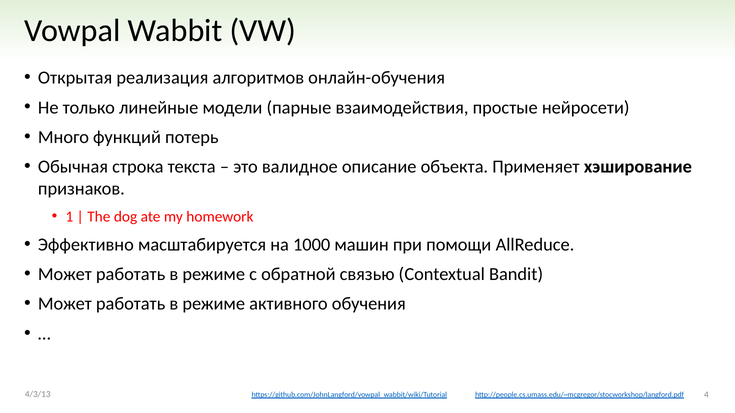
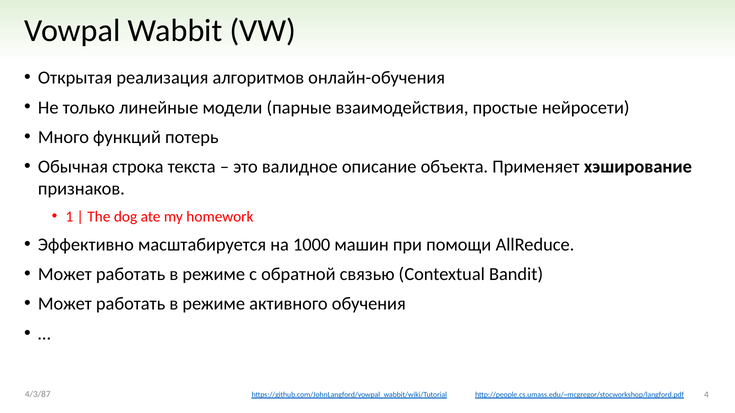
4/3/13: 4/3/13 -> 4/3/87
